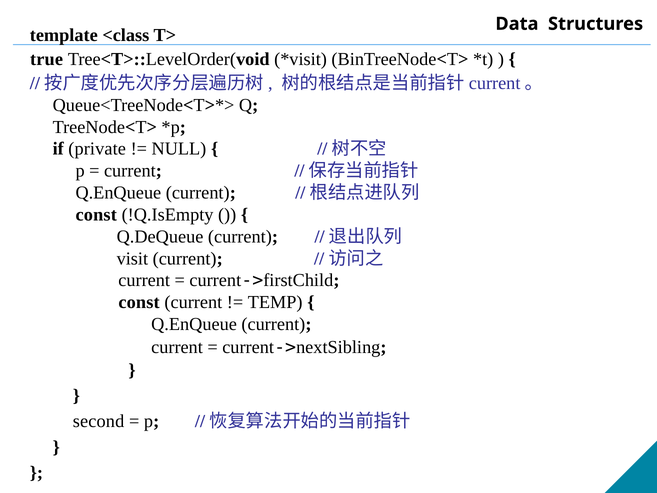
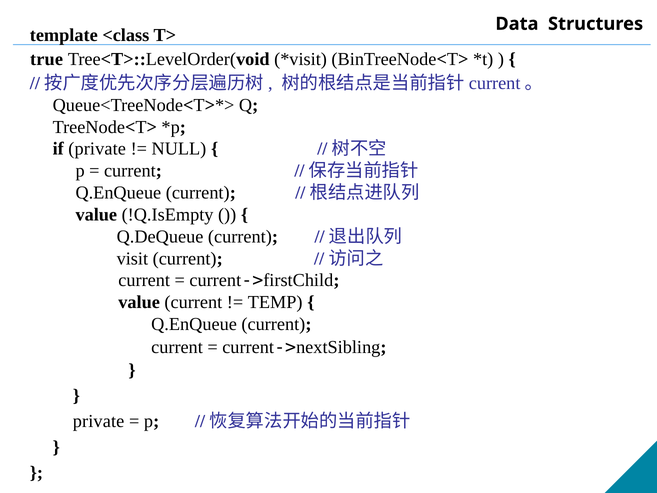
const at (96, 215): const -> value
const at (139, 302): const -> value
second at (99, 421): second -> private
